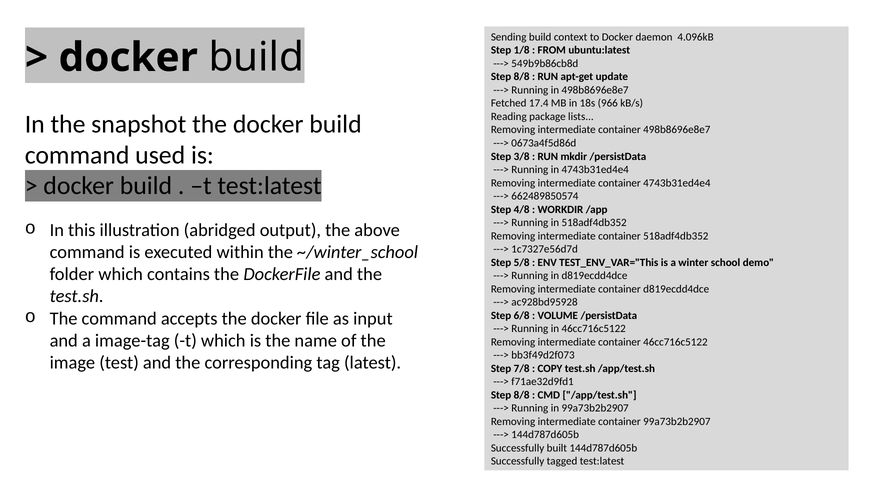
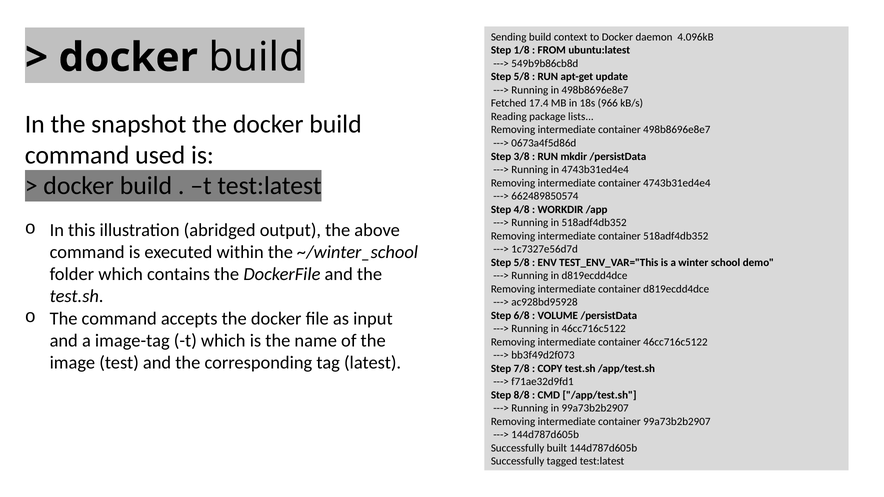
8/8 at (522, 77): 8/8 -> 5/8
